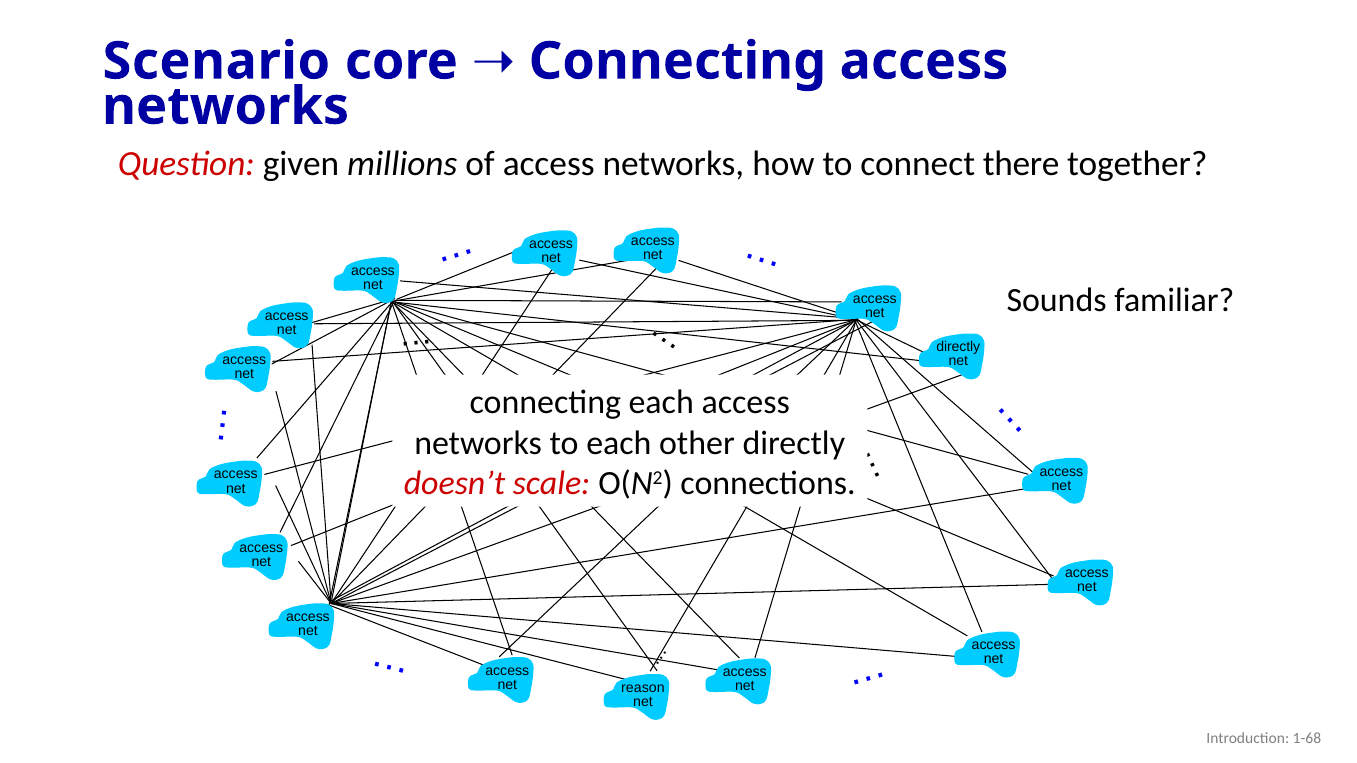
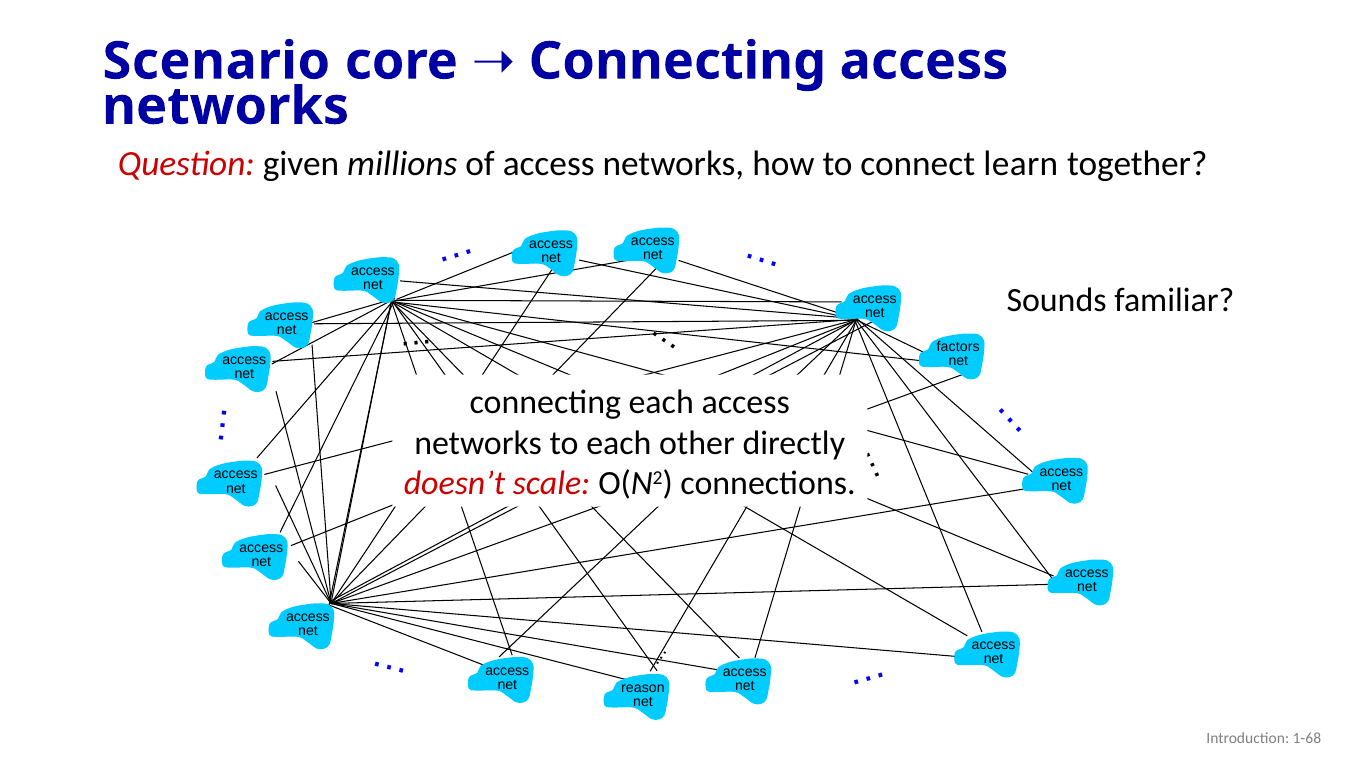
there: there -> learn
directly at (958, 347): directly -> factors
